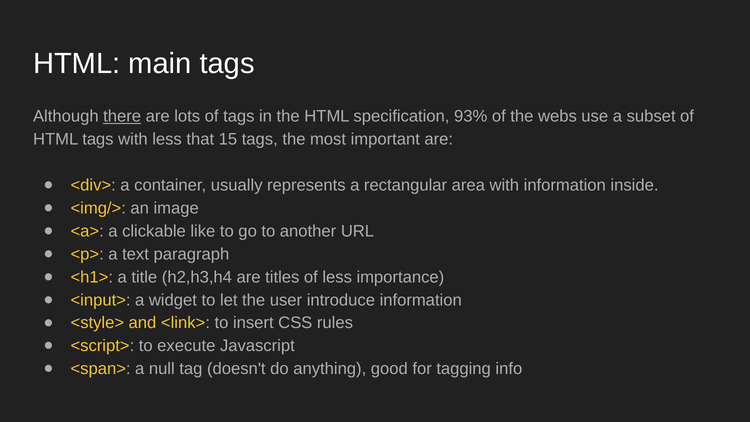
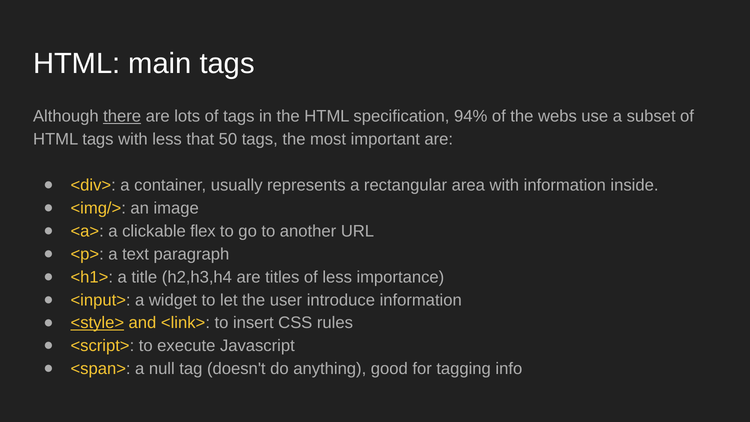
93%: 93% -> 94%
15: 15 -> 50
like: like -> flex
<style> underline: none -> present
